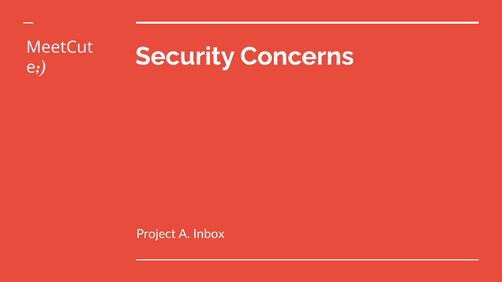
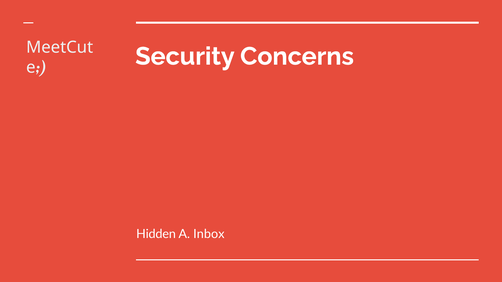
Project: Project -> Hidden
